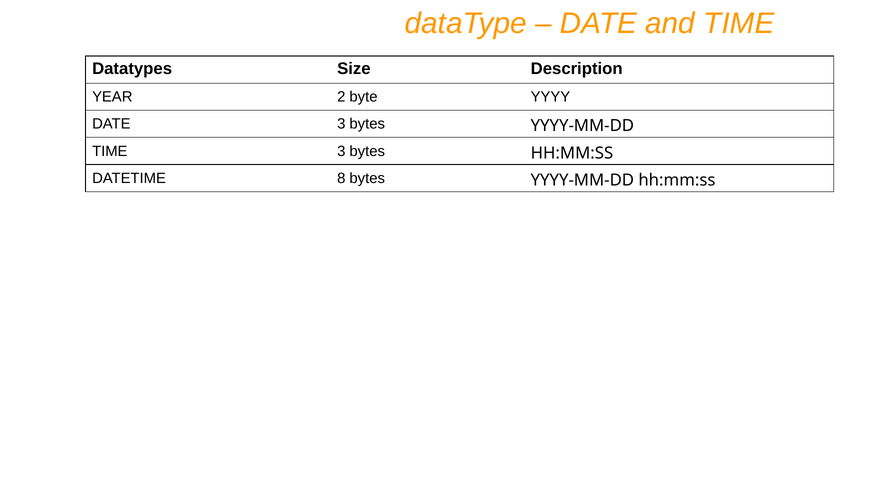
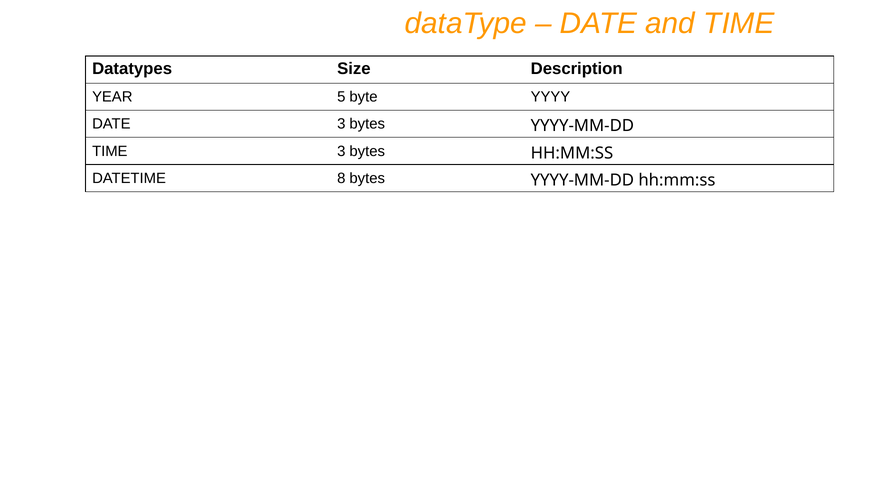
2: 2 -> 5
